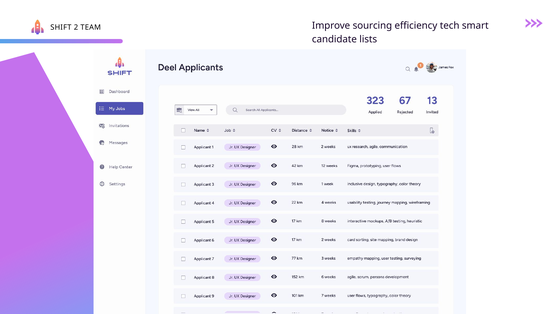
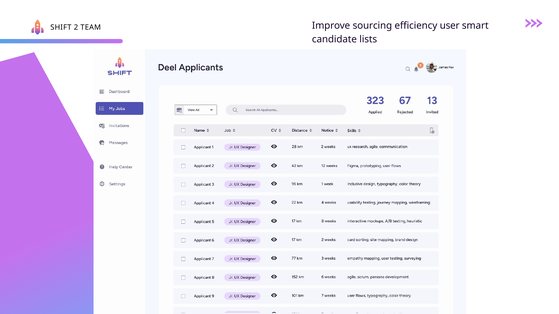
tech: tech -> user
